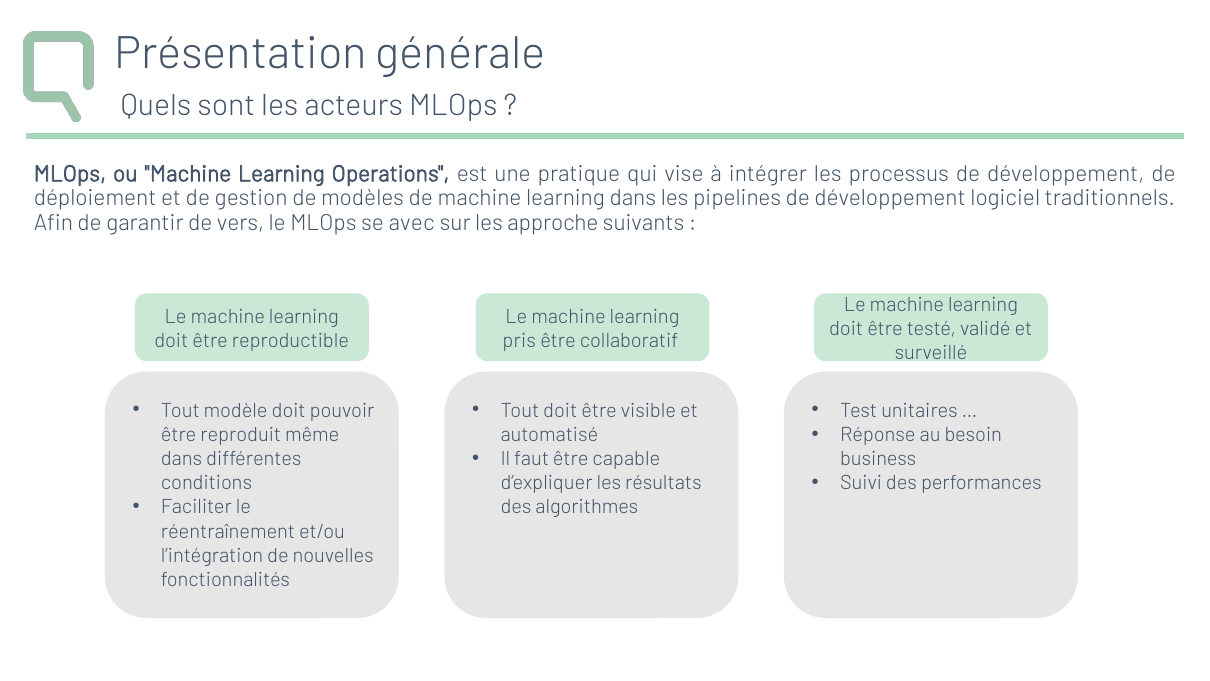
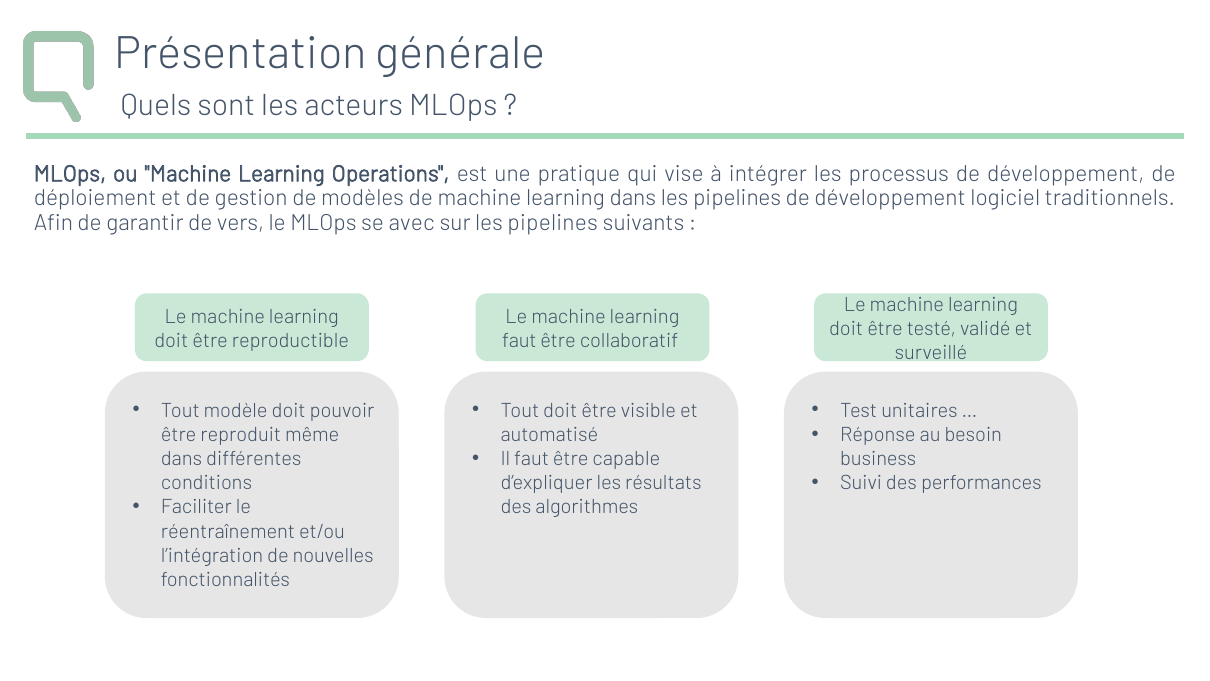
sur les approche: approche -> pipelines
pris at (519, 341): pris -> faut
